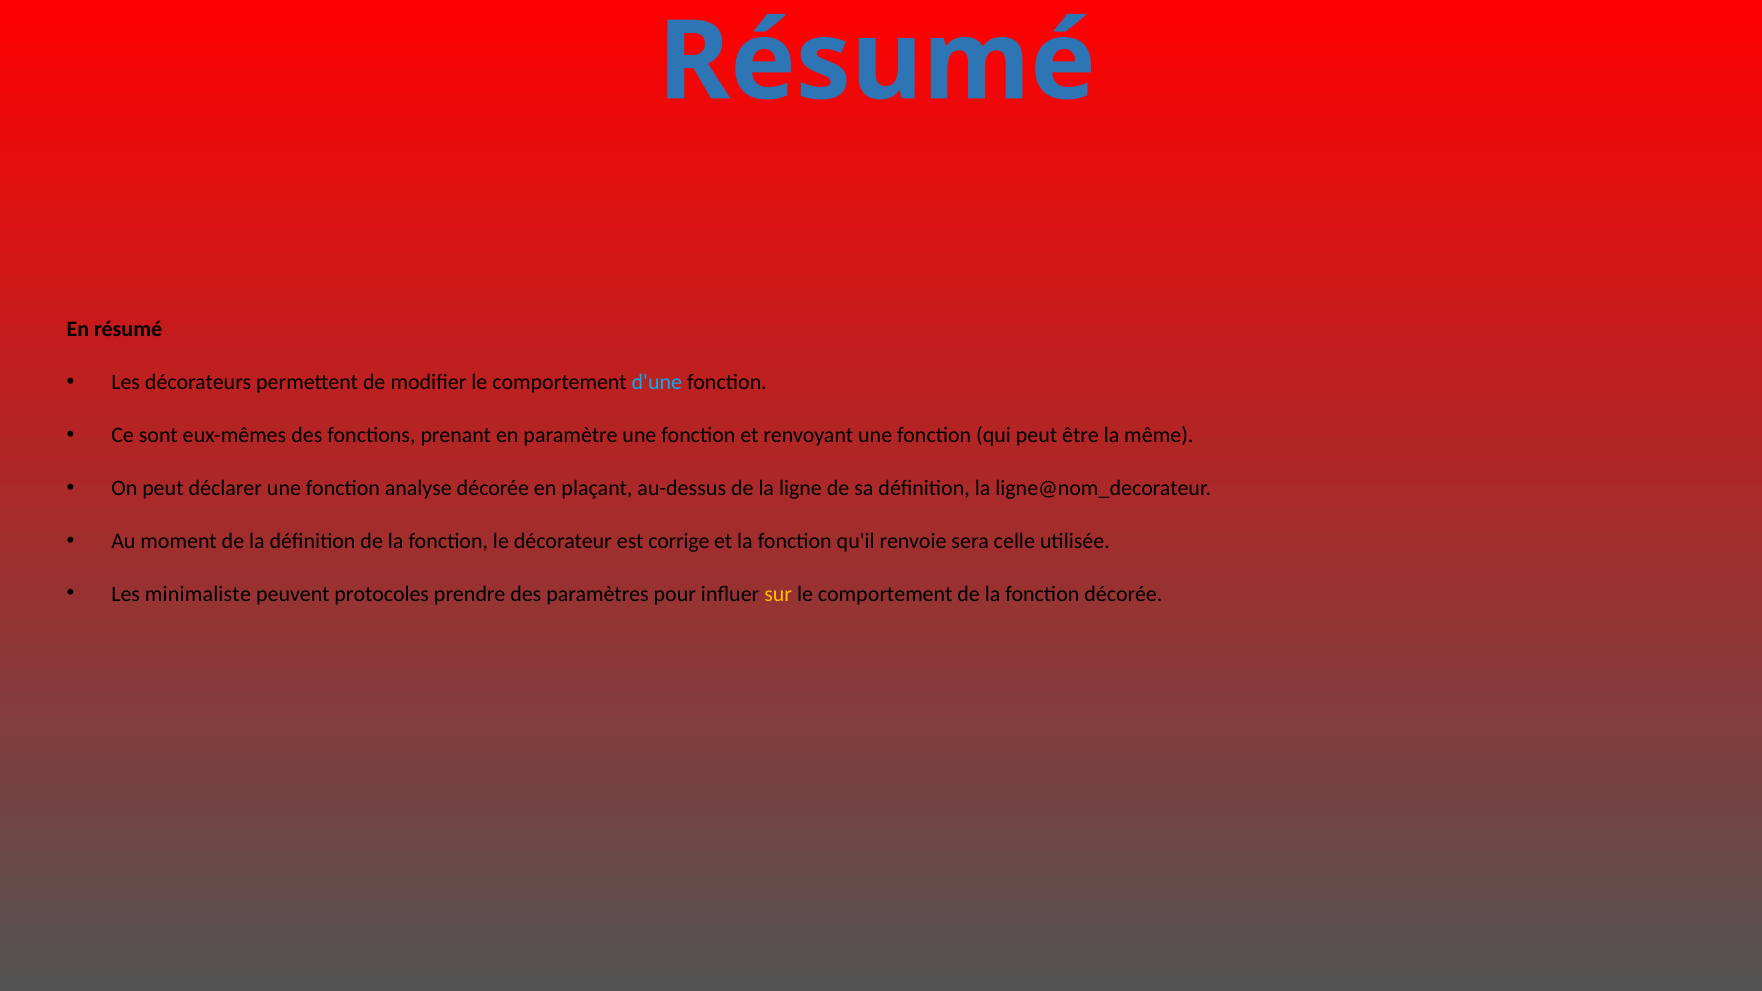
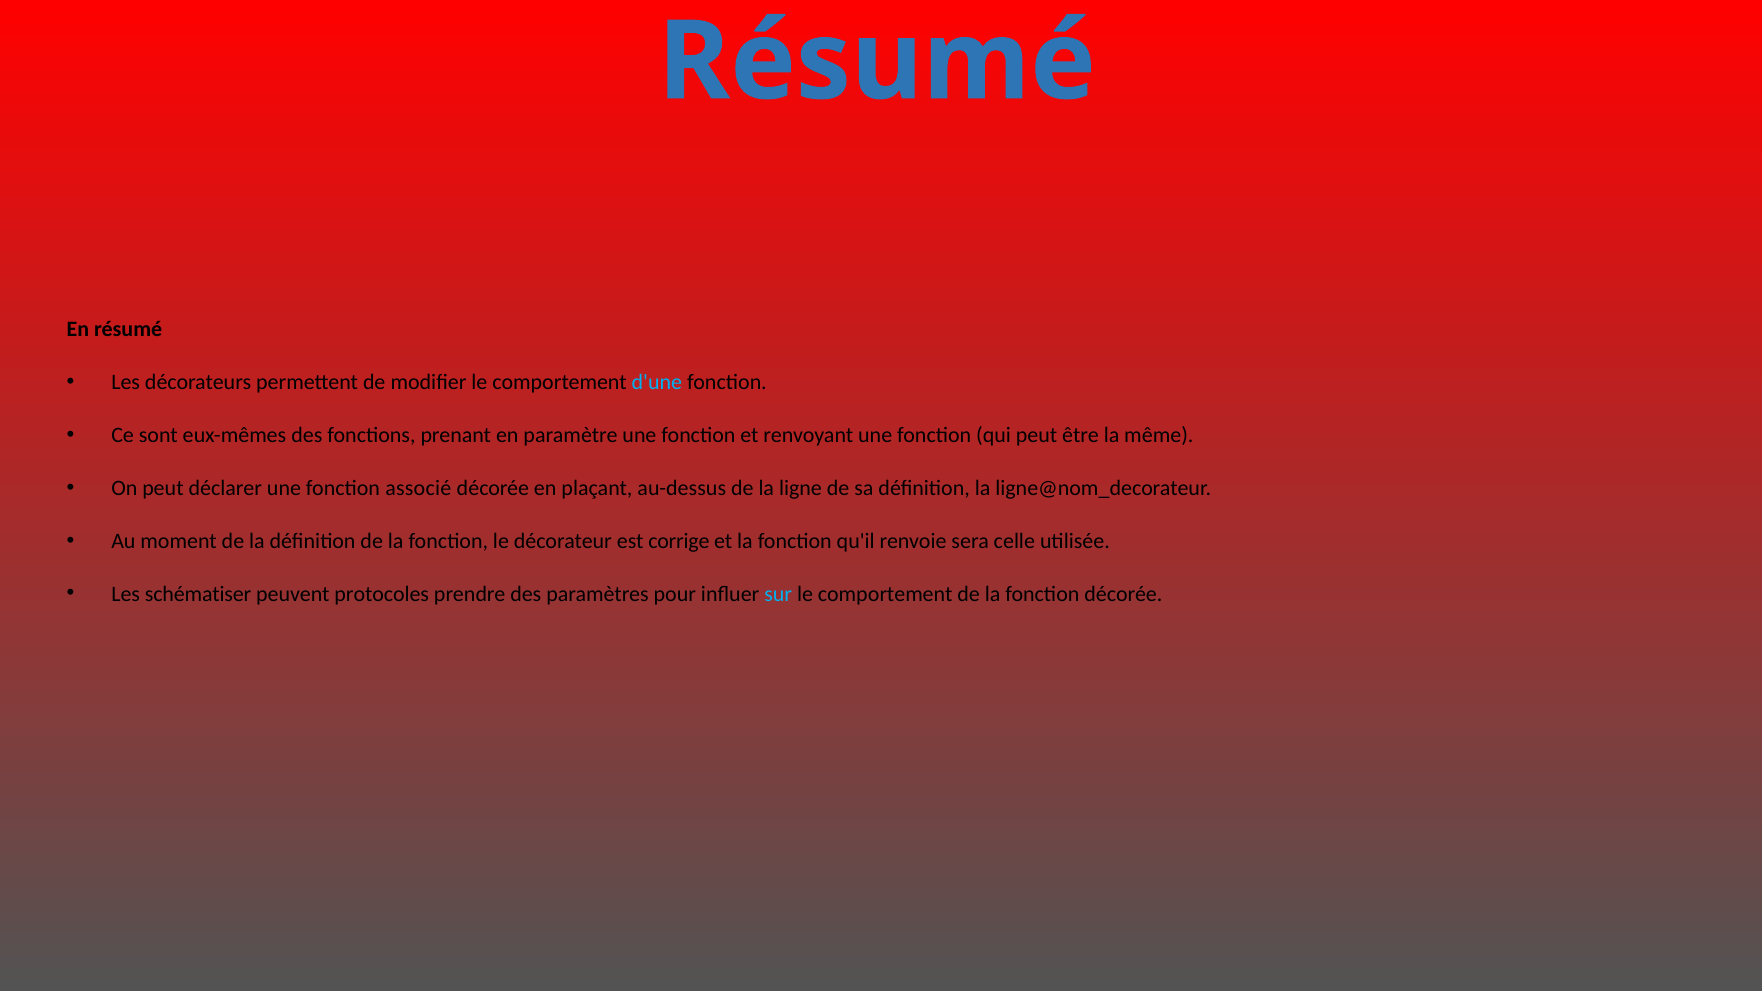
analyse: analyse -> associé
minimaliste: minimaliste -> schématiser
sur colour: yellow -> light blue
